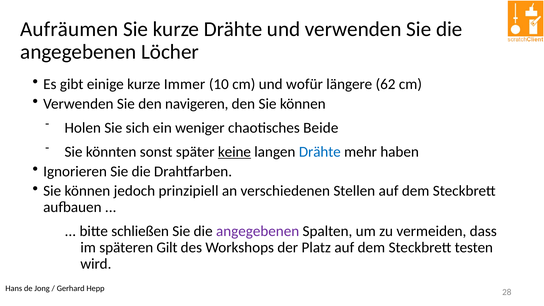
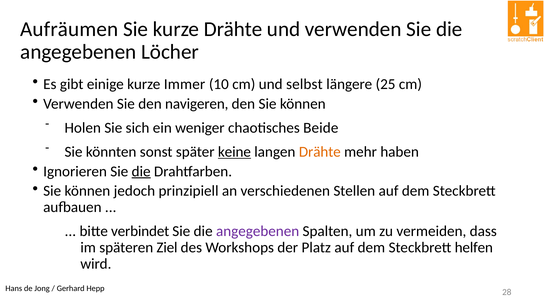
wofür: wofür -> selbst
62: 62 -> 25
Drähte at (320, 152) colour: blue -> orange
die at (141, 171) underline: none -> present
schließen: schließen -> verbindet
Gilt: Gilt -> Ziel
testen: testen -> helfen
